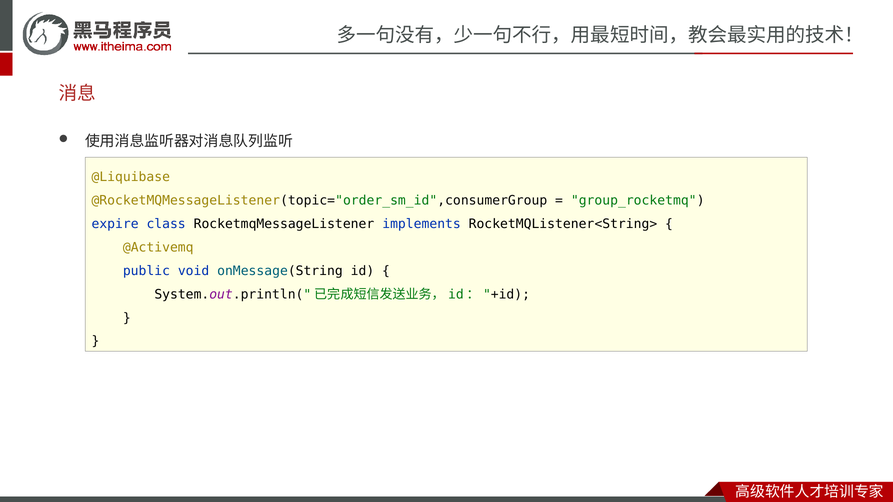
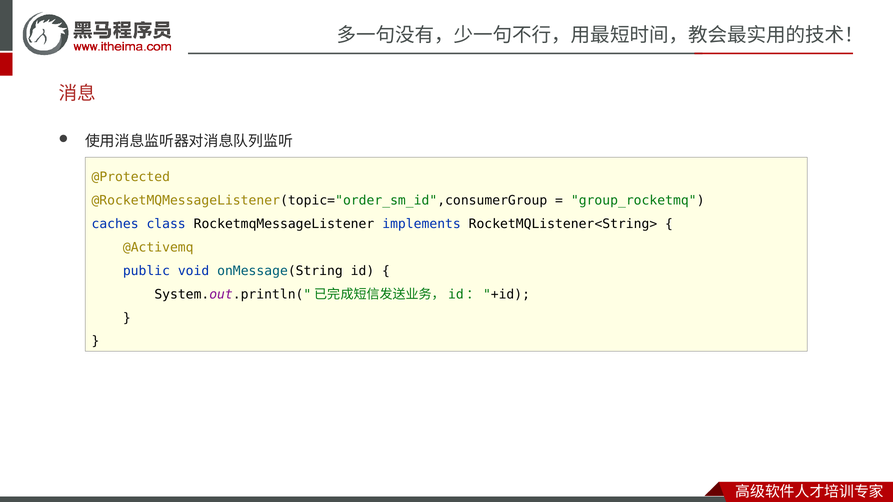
@Liquibase: @Liquibase -> @Protected
expire: expire -> caches
